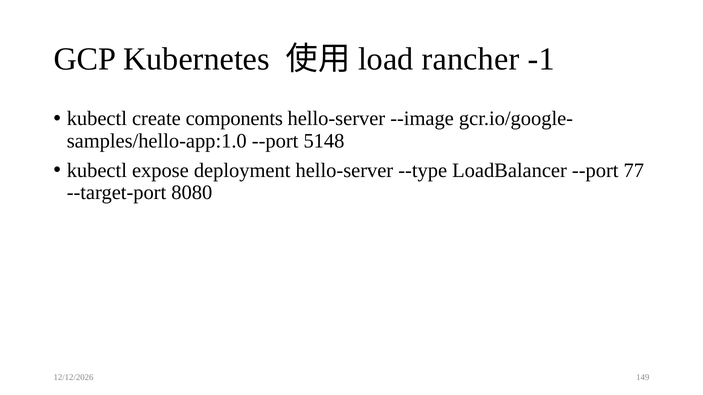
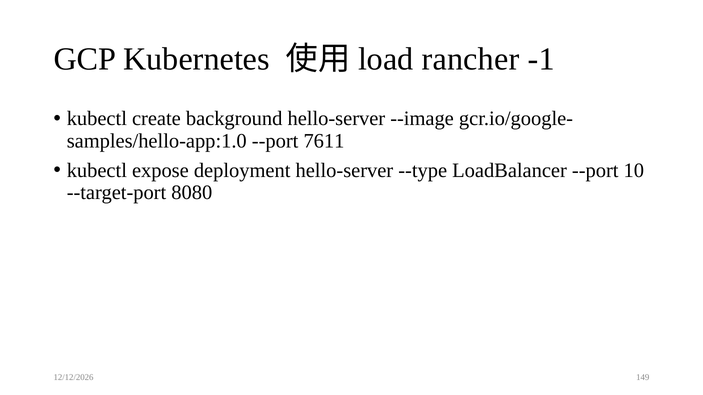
components: components -> background
5148: 5148 -> 7611
77: 77 -> 10
